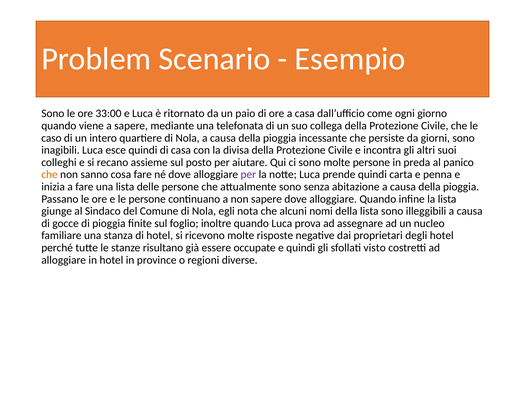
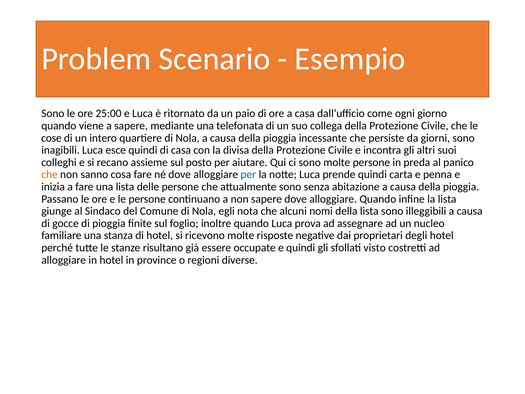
33:00: 33:00 -> 25:00
caso: caso -> cose
per at (248, 174) colour: purple -> blue
